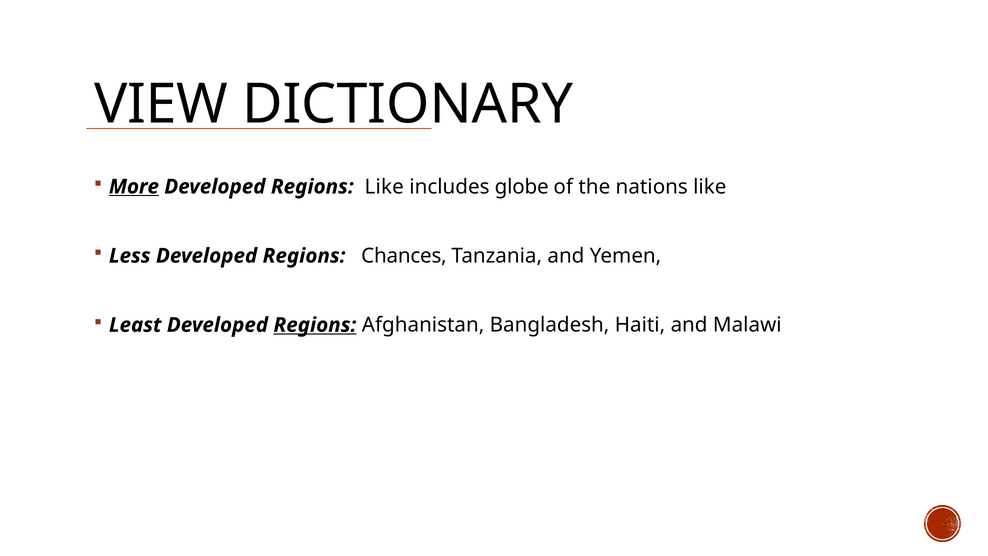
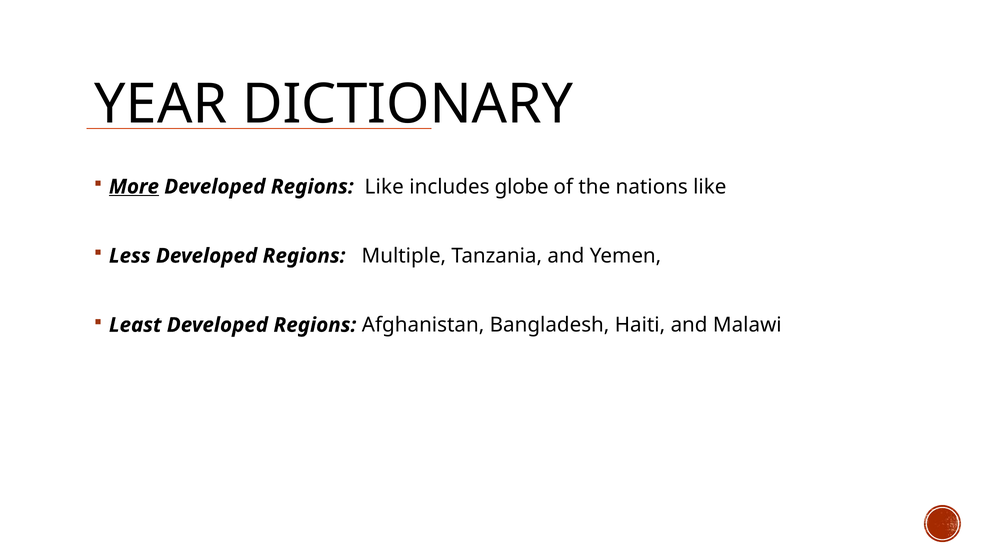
VIEW: VIEW -> YEAR
Chances: Chances -> Multiple
Regions at (315, 325) underline: present -> none
